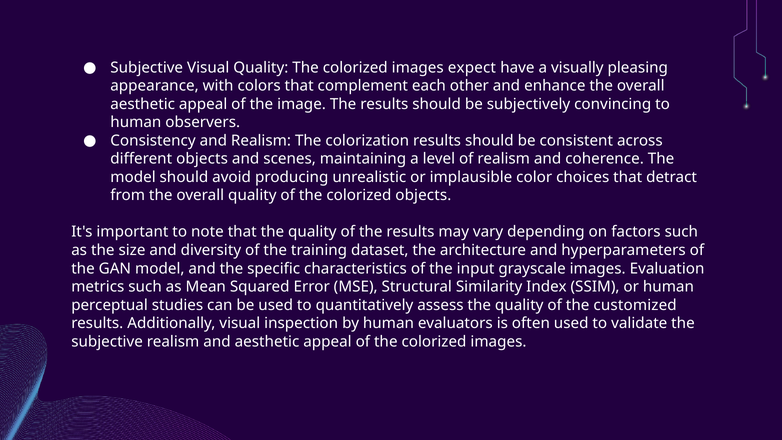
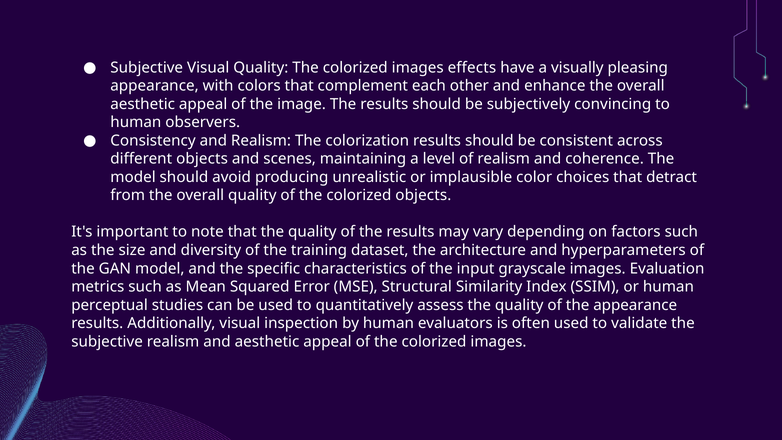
expect: expect -> effects
the customized: customized -> appearance
